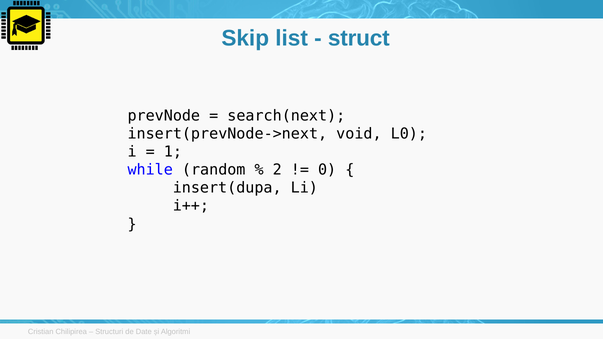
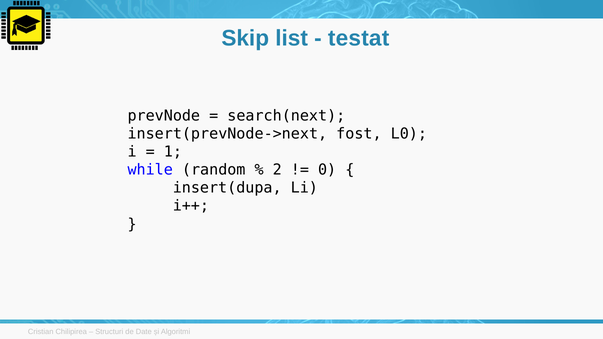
struct: struct -> testat
void: void -> fost
